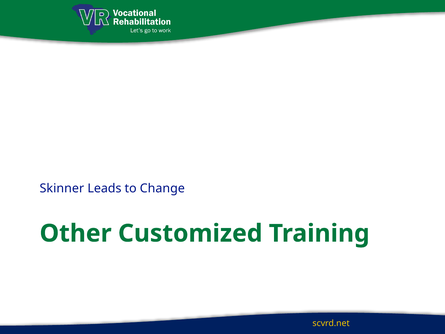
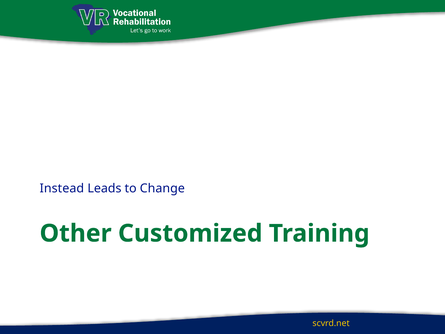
Skinner: Skinner -> Instead
